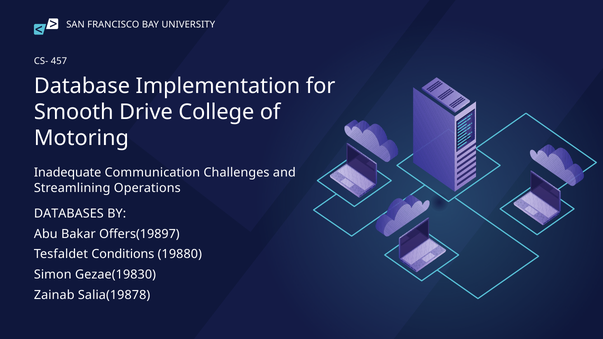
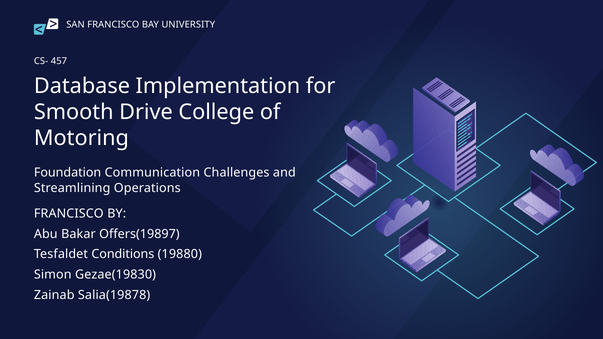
Inadequate: Inadequate -> Foundation
DATABASES at (69, 214): DATABASES -> FRANCISCO
